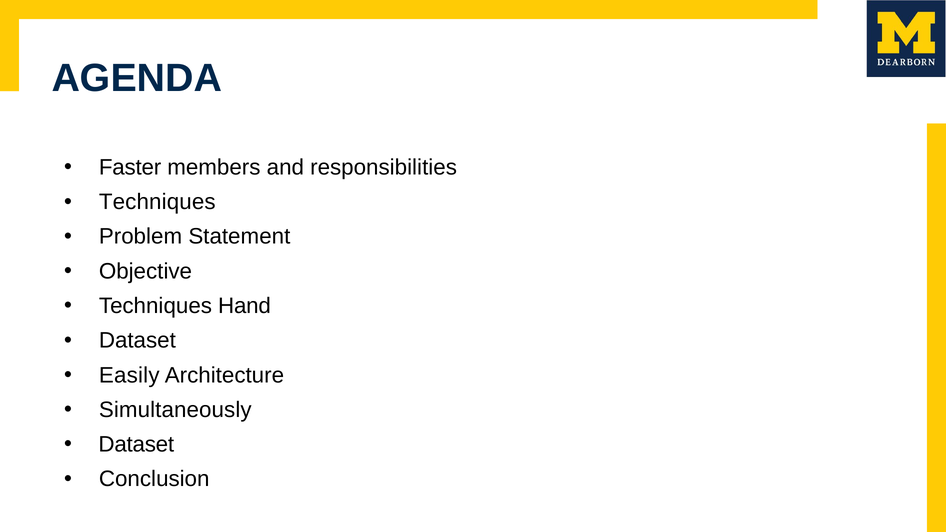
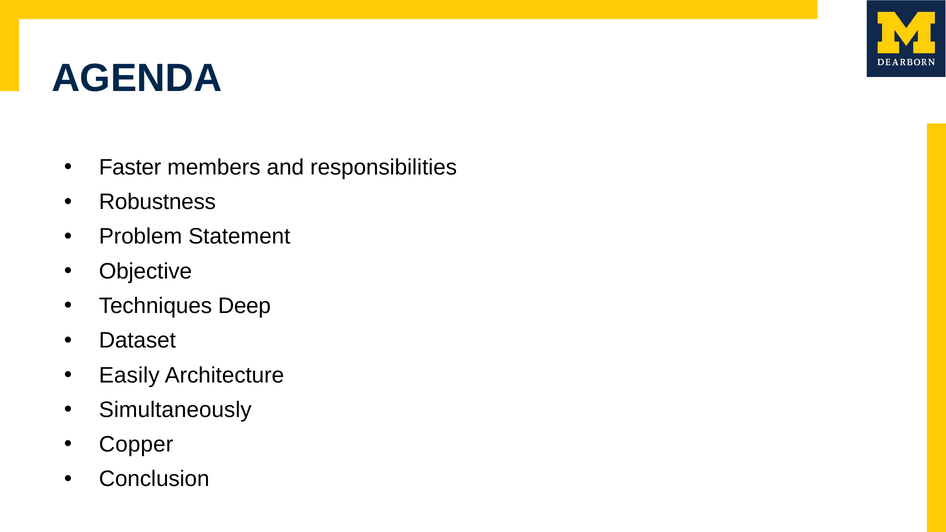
Techniques at (157, 202): Techniques -> Robustness
Hand: Hand -> Deep
Dataset at (136, 445): Dataset -> Copper
